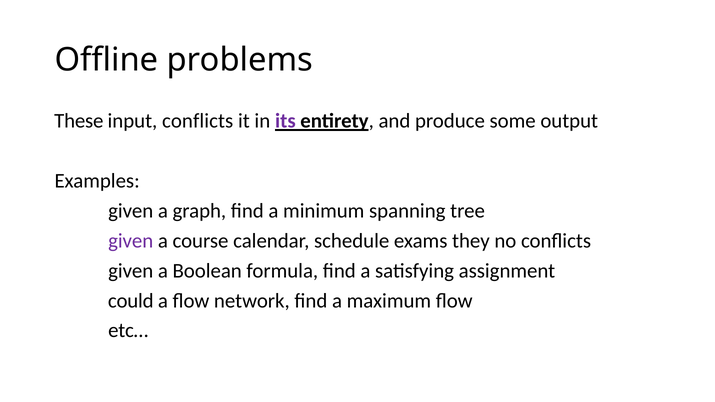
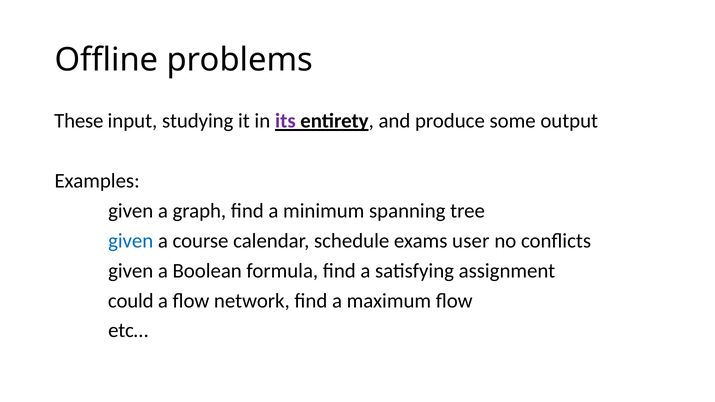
input conflicts: conflicts -> studying
given at (131, 241) colour: purple -> blue
they: they -> user
